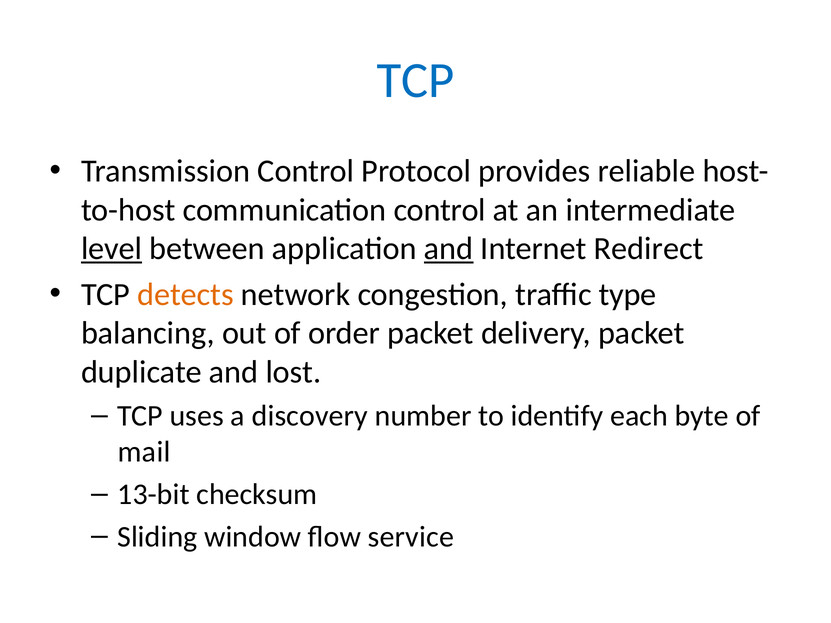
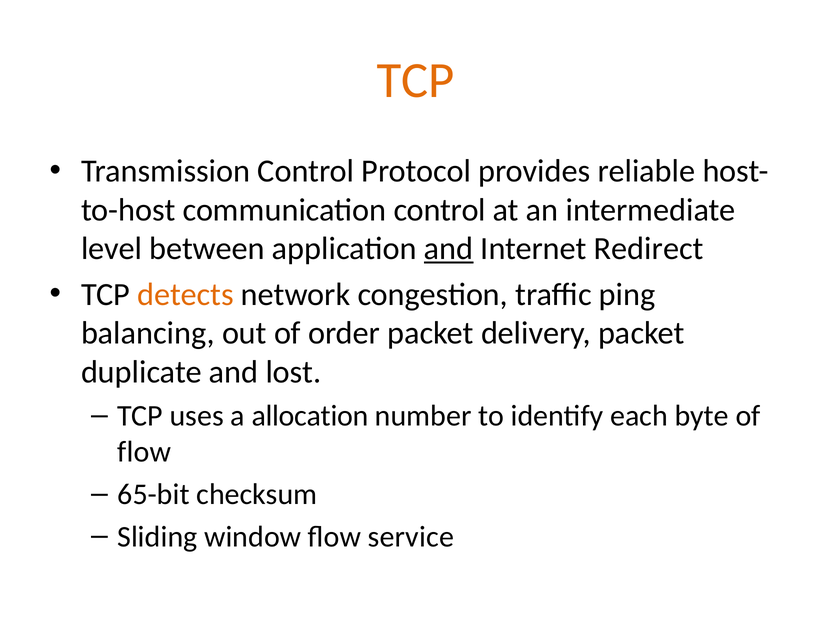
TCP at (416, 80) colour: blue -> orange
level underline: present -> none
type: type -> ping
discovery: discovery -> allocation
mail at (144, 452): mail -> flow
13-bit: 13-bit -> 65-bit
